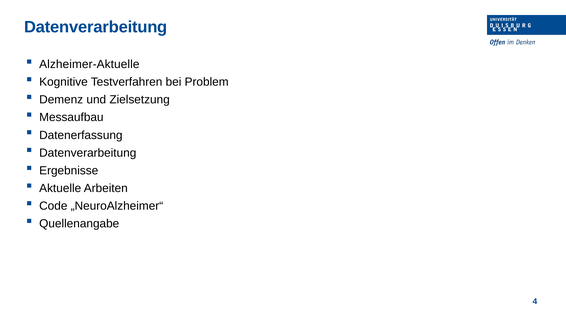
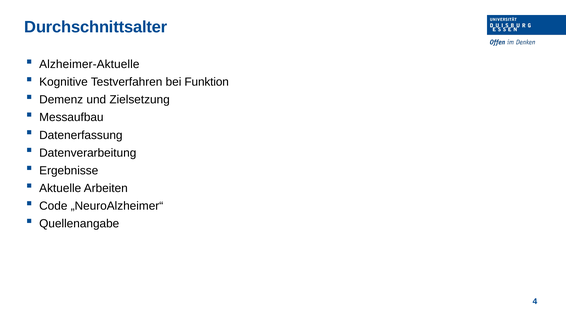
Datenverarbeitung at (96, 27): Datenverarbeitung -> Durchschnittsalter
Problem: Problem -> Funktion
